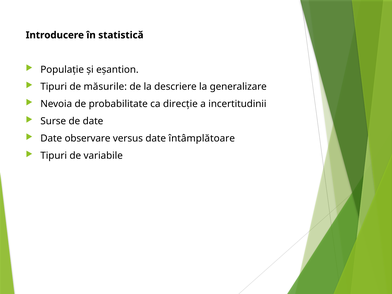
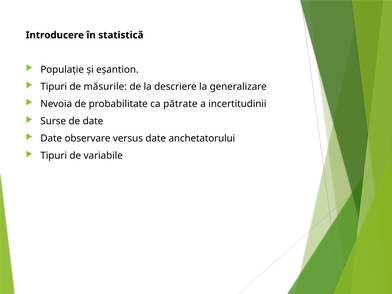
direcție: direcție -> pătrate
întâmplătoare: întâmplătoare -> anchetatorului
